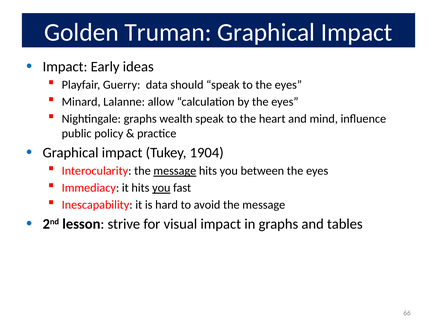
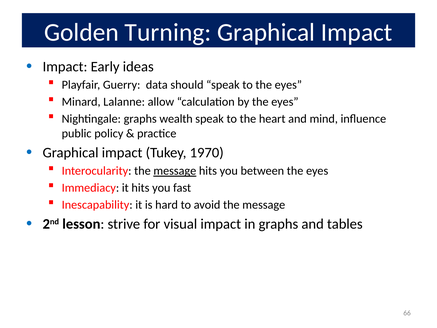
Truman: Truman -> Turning
1904: 1904 -> 1970
you at (161, 188) underline: present -> none
